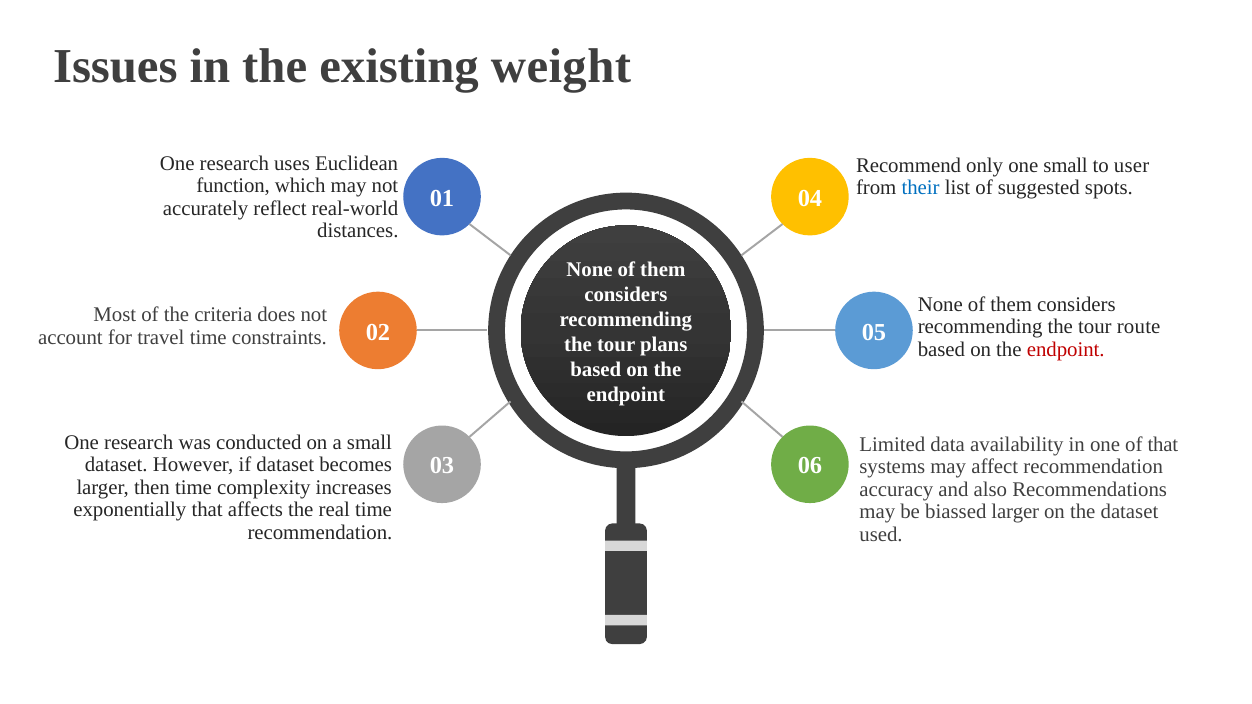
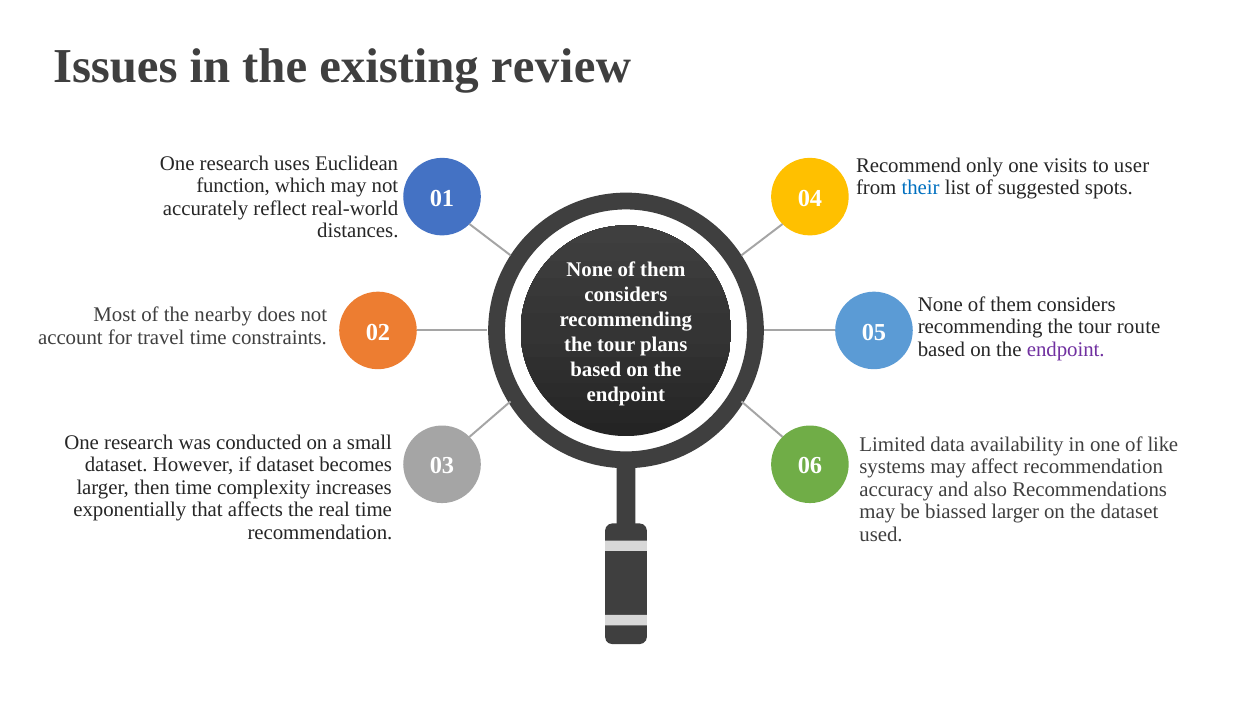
weight: weight -> review
one small: small -> visits
criteria: criteria -> nearby
endpoint at (1066, 350) colour: red -> purple
of that: that -> like
